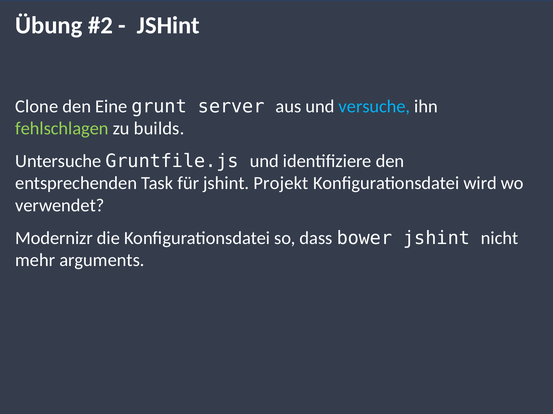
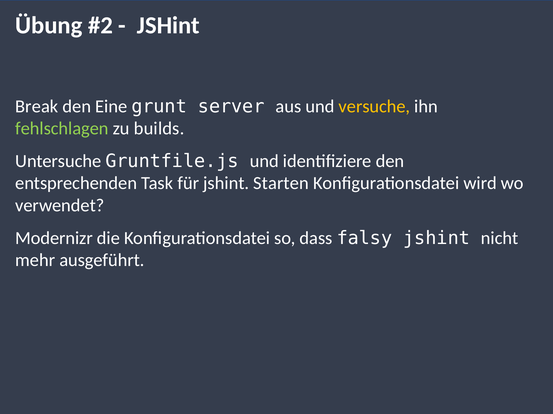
Clone: Clone -> Break
versuche colour: light blue -> yellow
Projekt: Projekt -> Starten
bower: bower -> falsy
arguments: arguments -> ausgeführt
